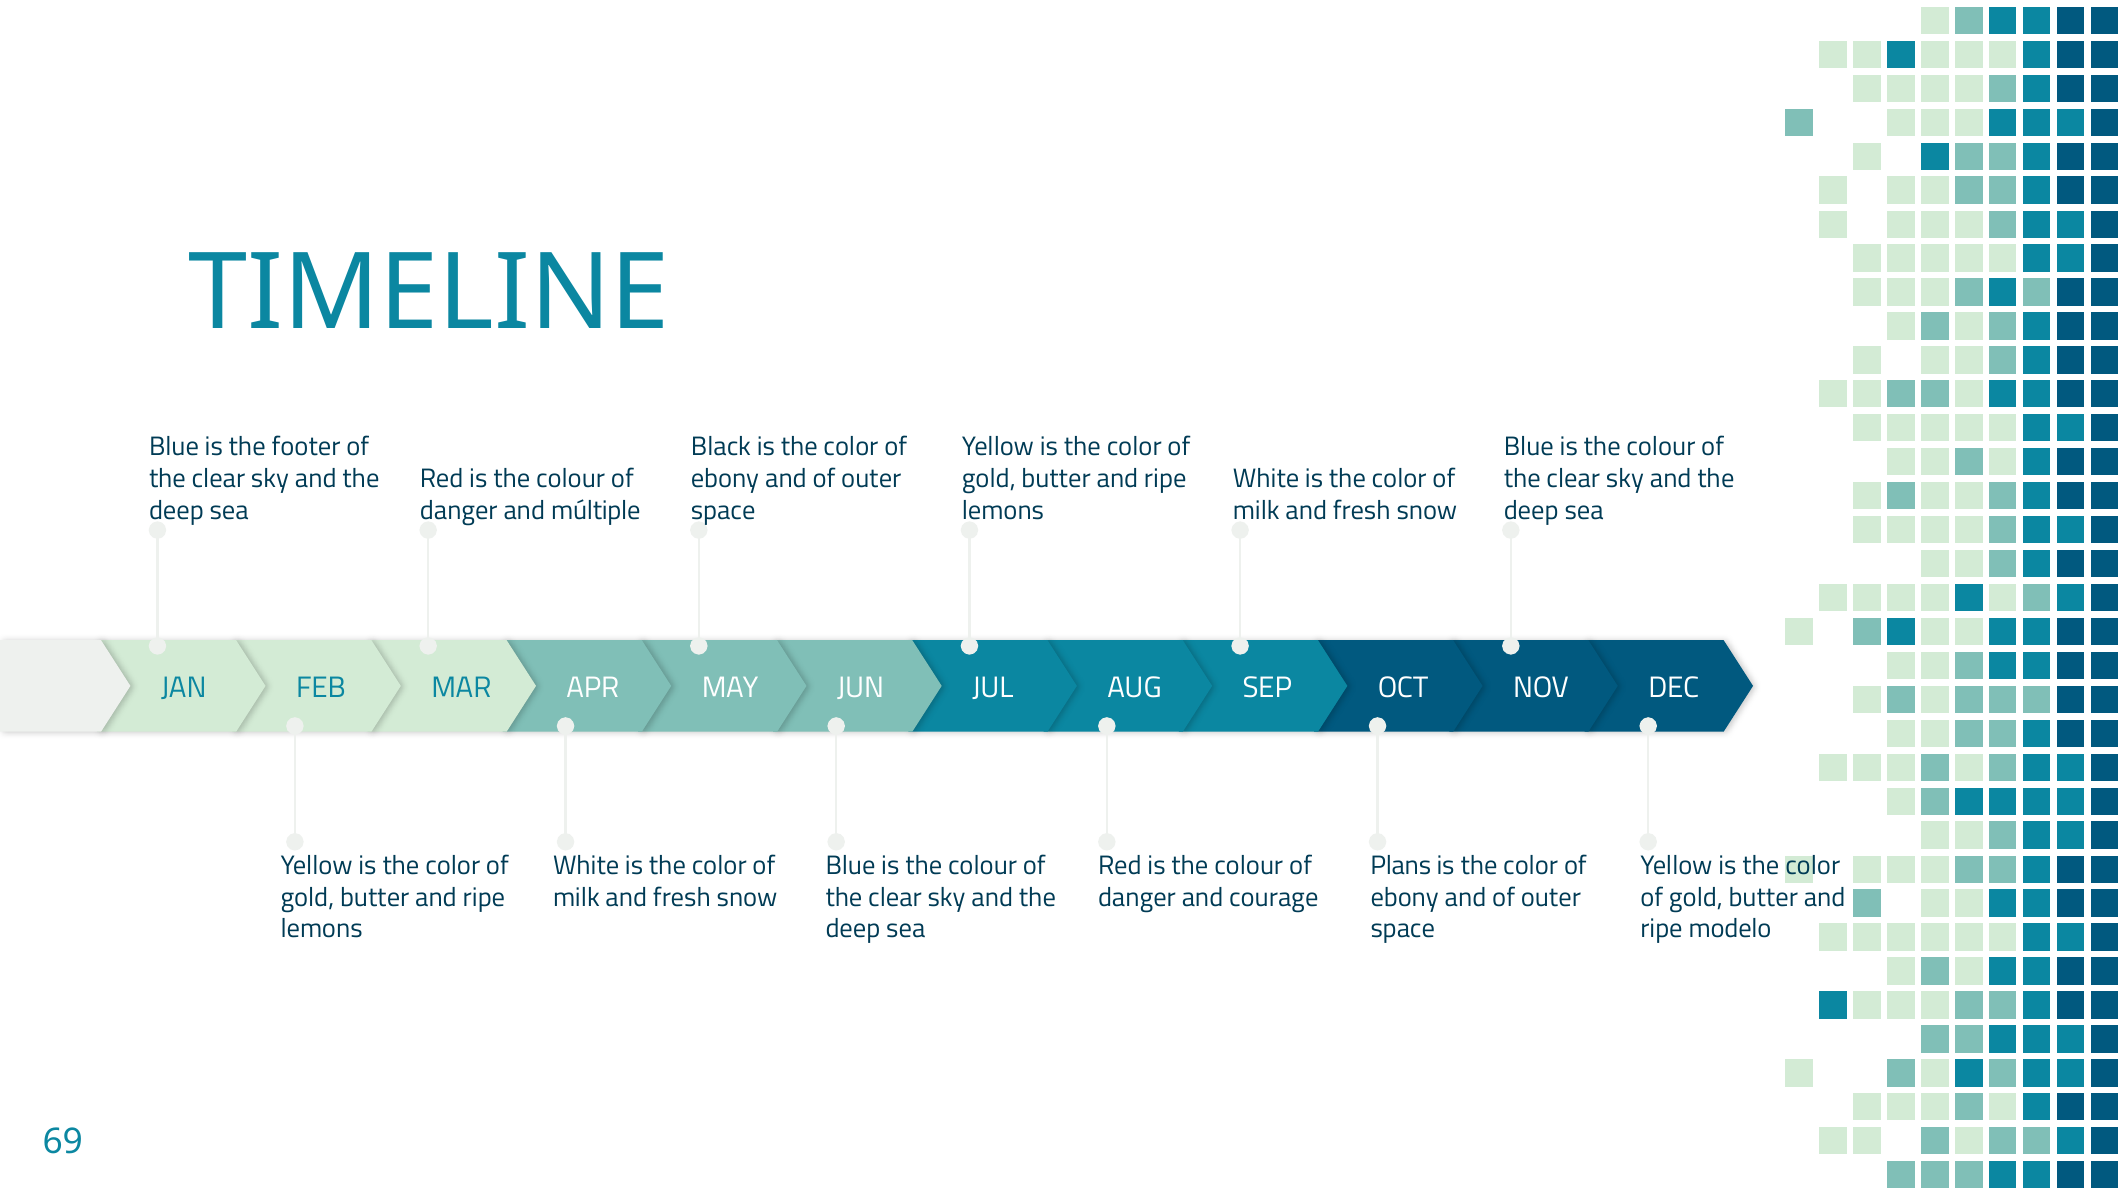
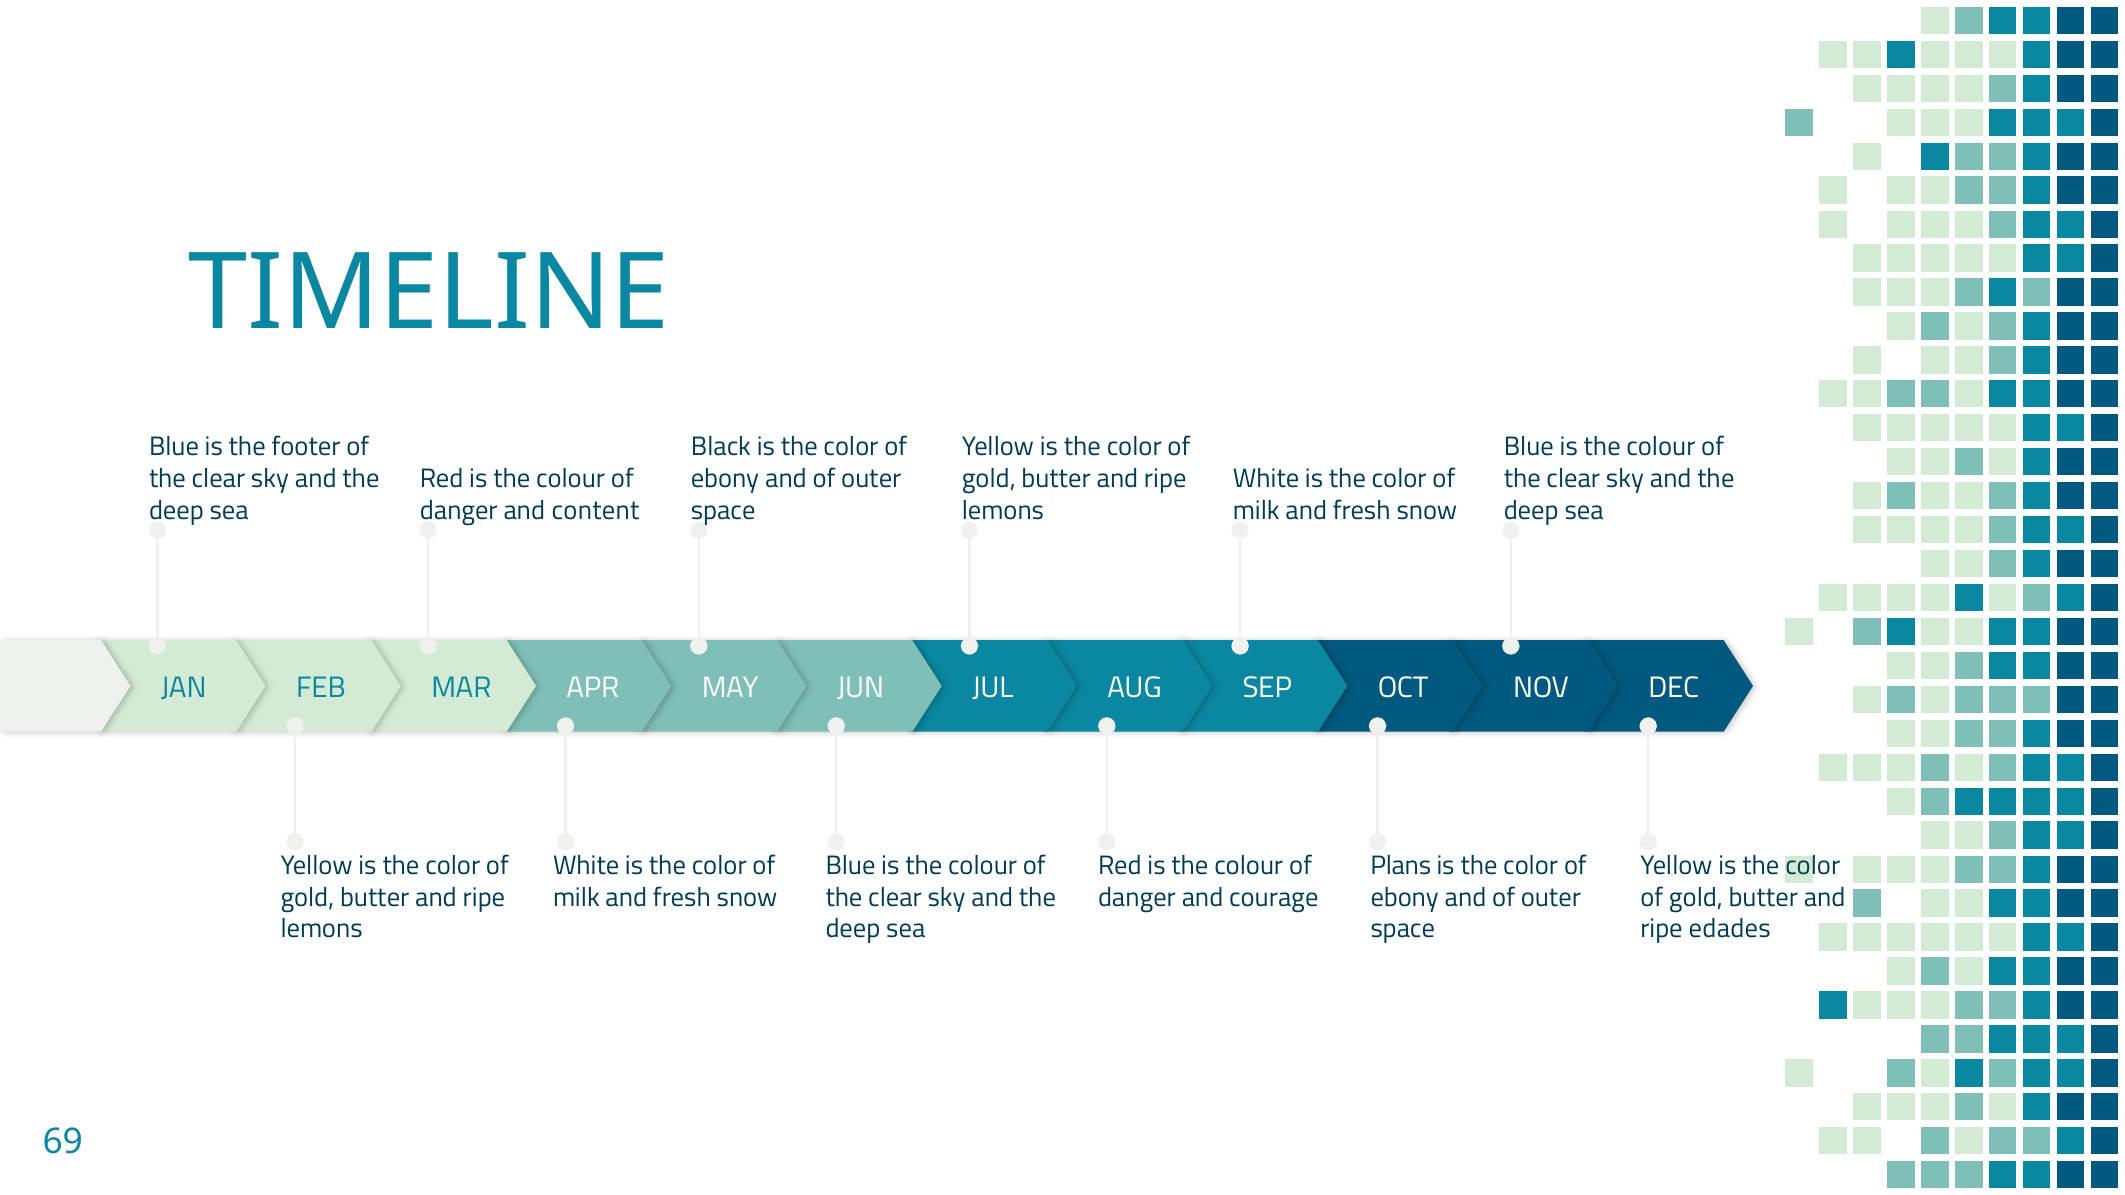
múltiple: múltiple -> content
modelo: modelo -> edades
